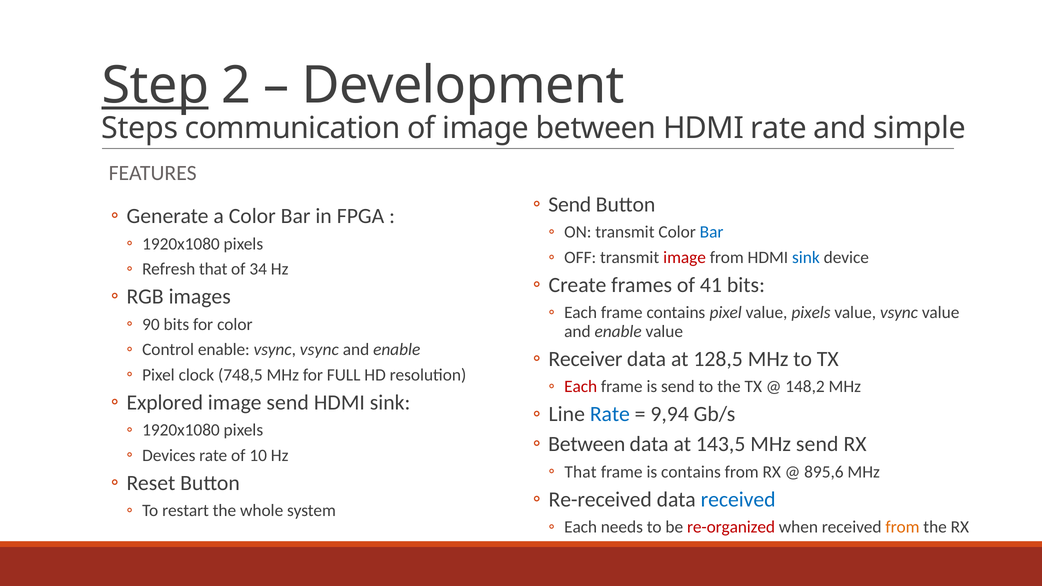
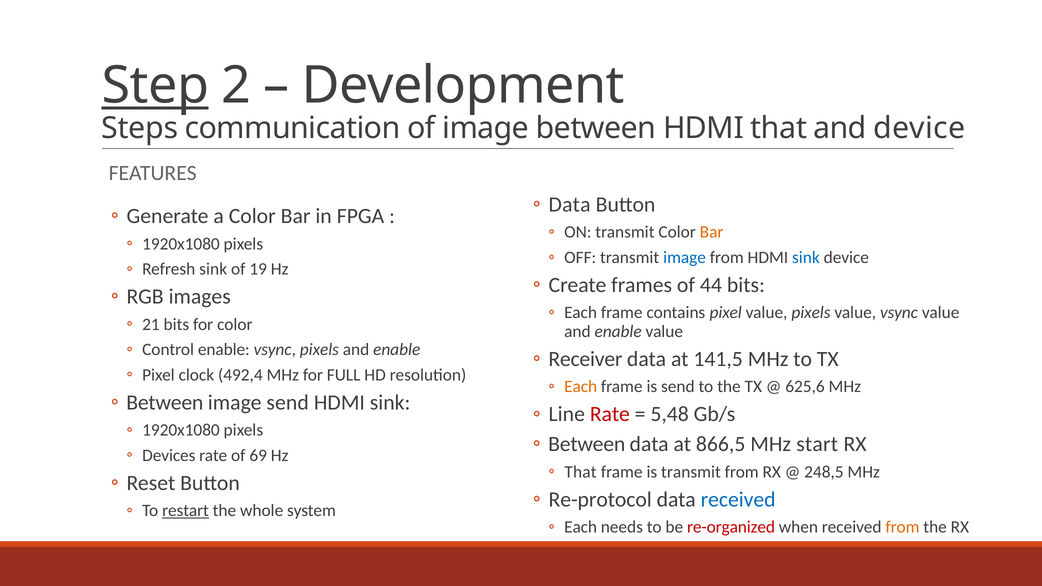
HDMI rate: rate -> that
and simple: simple -> device
Send at (570, 205): Send -> Data
Bar at (712, 232) colour: blue -> orange
image at (685, 258) colour: red -> blue
Refresh that: that -> sink
34: 34 -> 19
41: 41 -> 44
90: 90 -> 21
vsync vsync: vsync -> pixels
128,5: 128,5 -> 141,5
748,5: 748,5 -> 492,4
Each at (581, 387) colour: red -> orange
148,2: 148,2 -> 625,6
Explored at (165, 403): Explored -> Between
Rate at (610, 414) colour: blue -> red
9,94: 9,94 -> 5,48
143,5: 143,5 -> 866,5
MHz send: send -> start
10: 10 -> 69
is contains: contains -> transmit
895,6: 895,6 -> 248,5
Re-received: Re-received -> Re-protocol
restart underline: none -> present
